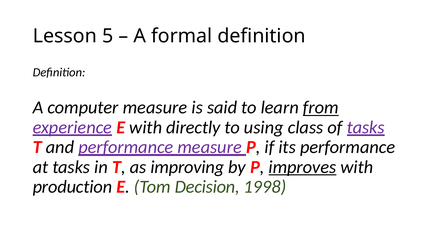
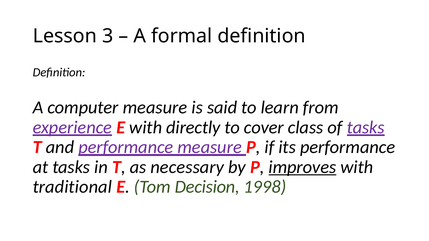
5: 5 -> 3
from underline: present -> none
using: using -> cover
improving: improving -> necessary
production: production -> traditional
